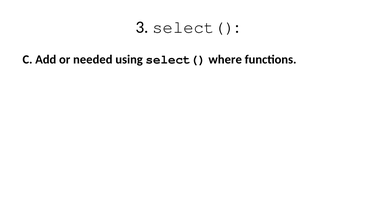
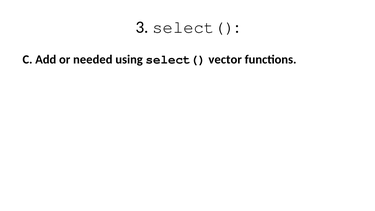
where: where -> vector
